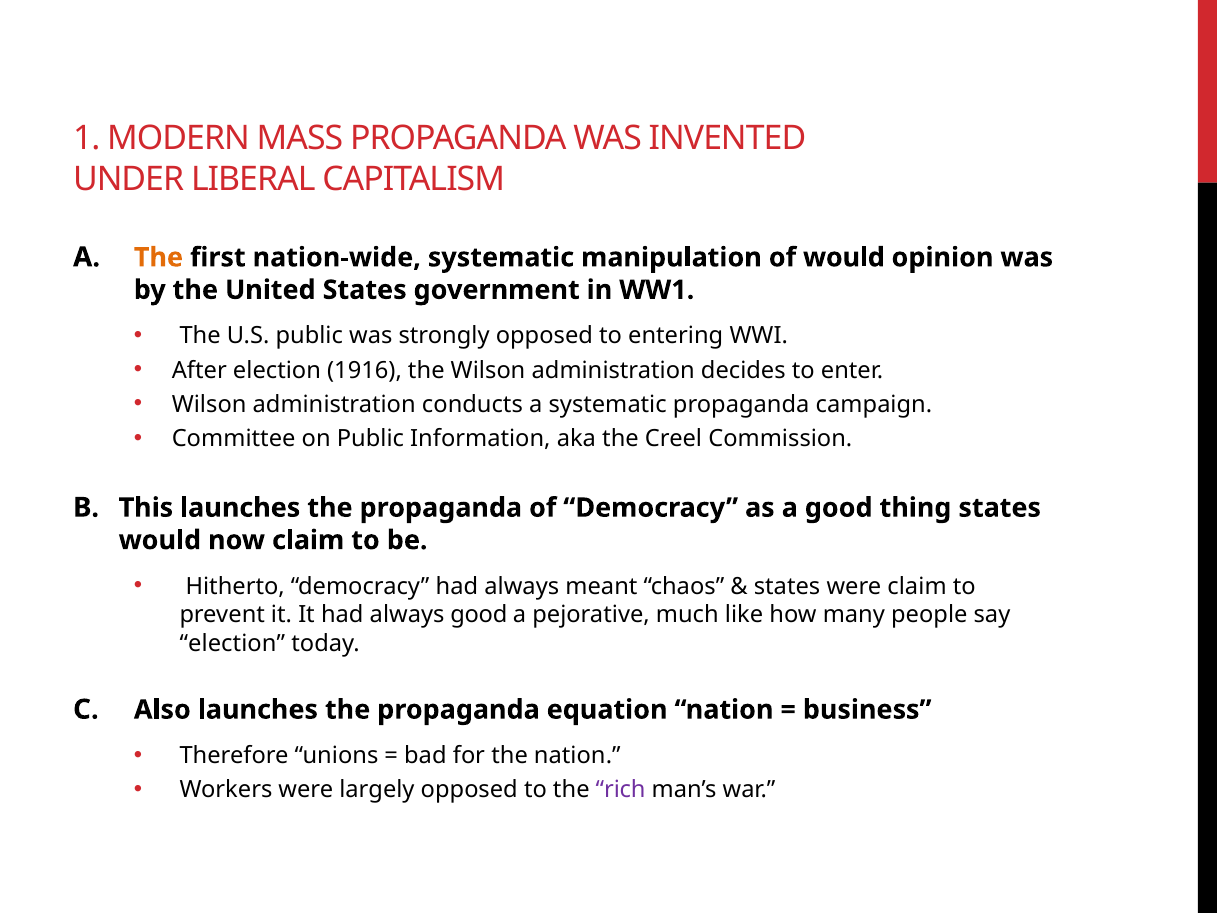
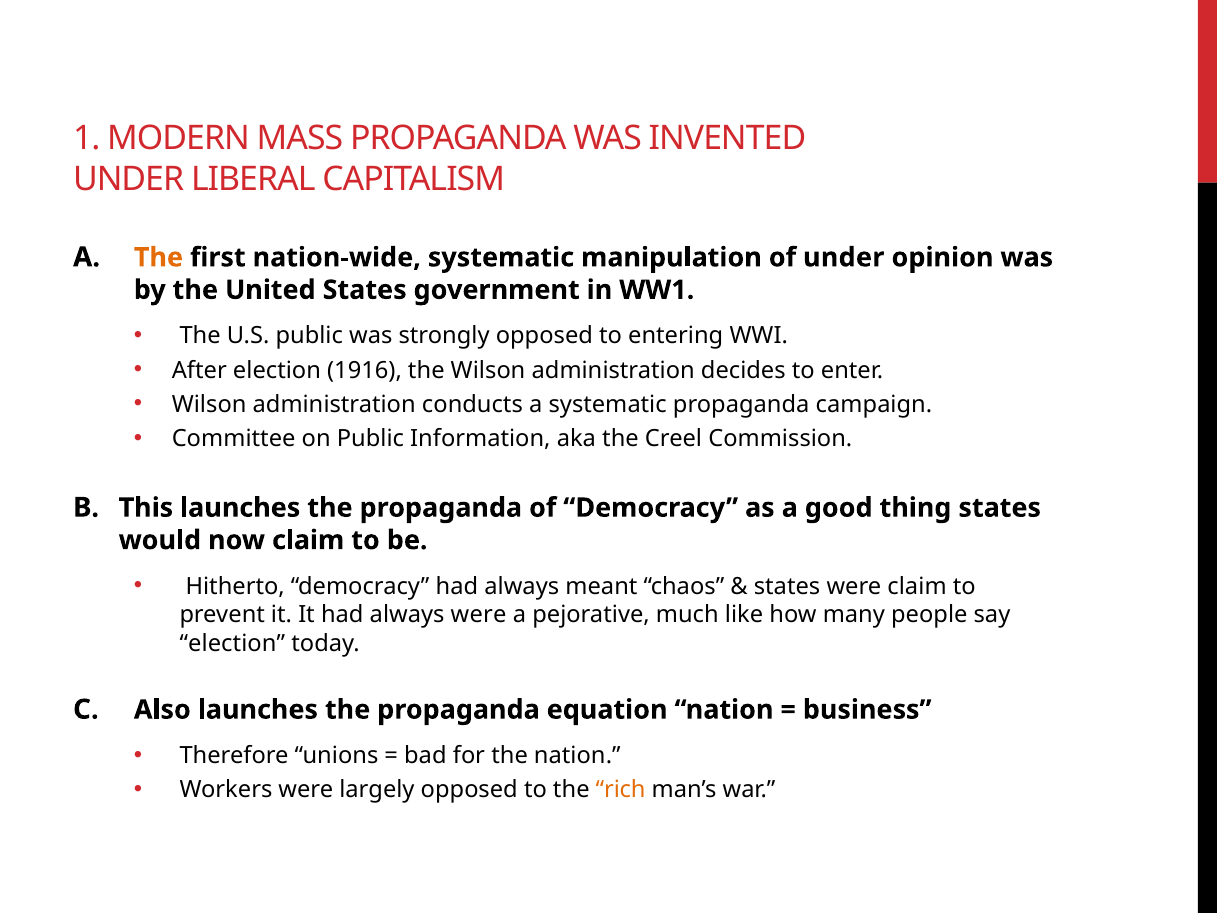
of would: would -> under
always good: good -> were
rich colour: purple -> orange
